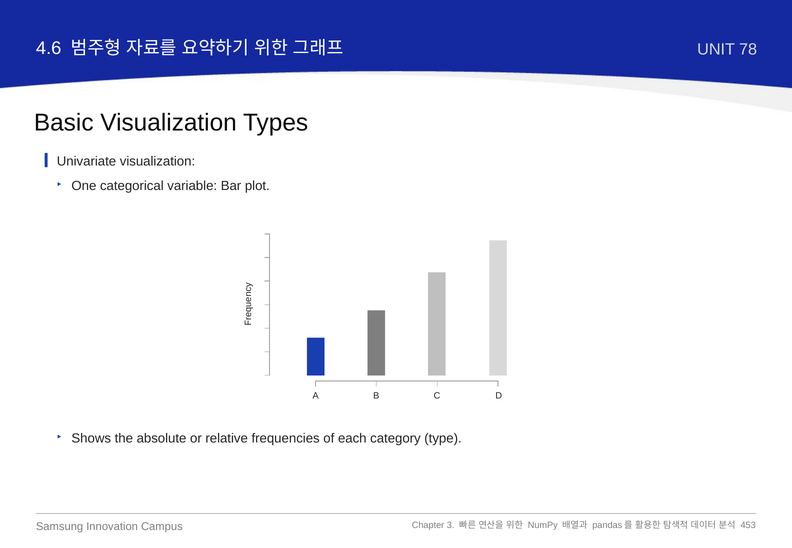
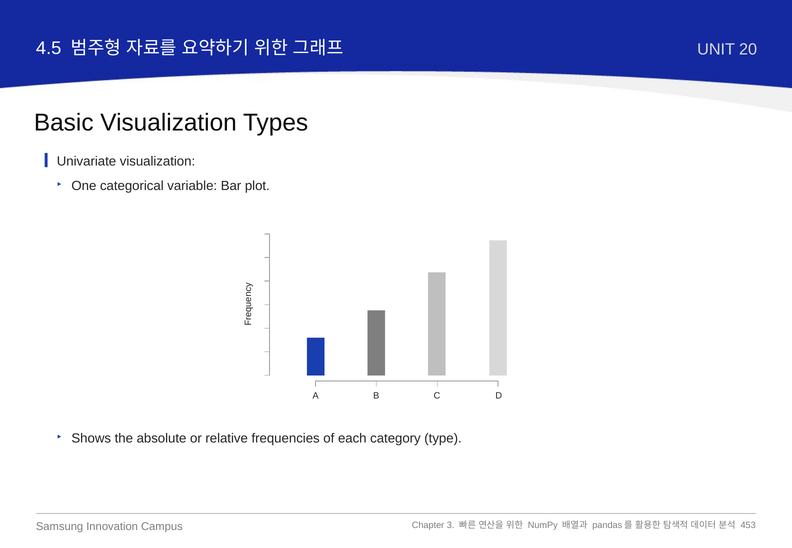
4.6: 4.6 -> 4.5
78: 78 -> 20
